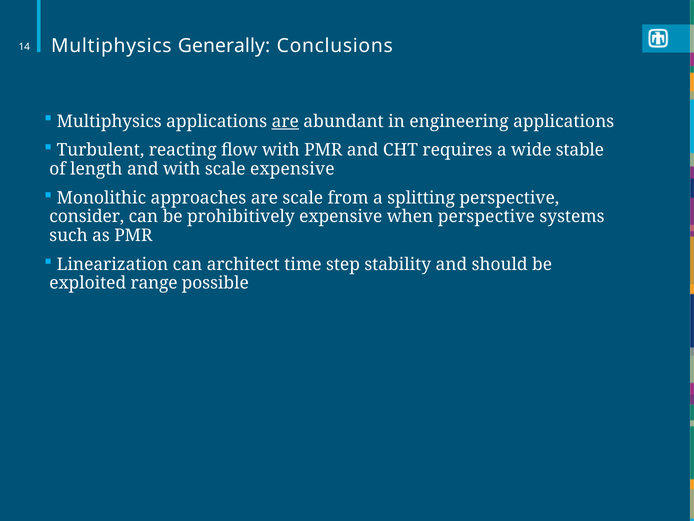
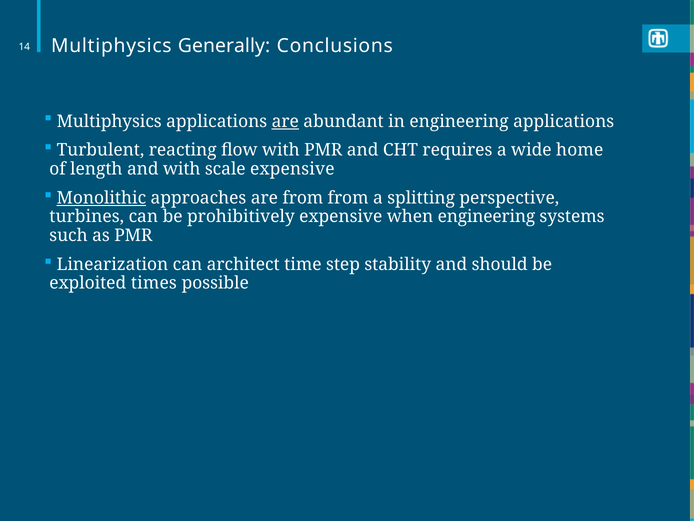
stable: stable -> home
Monolithic underline: none -> present
are scale: scale -> from
consider: consider -> turbines
when perspective: perspective -> engineering
range: range -> times
